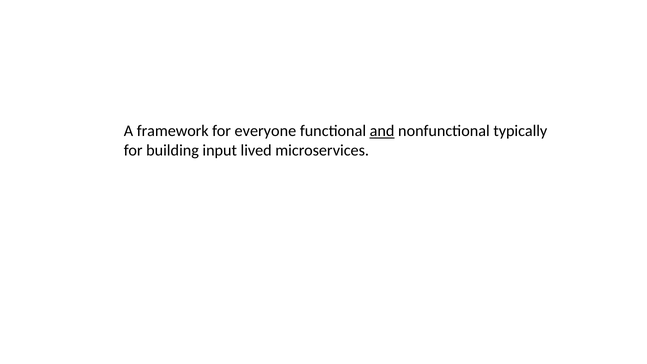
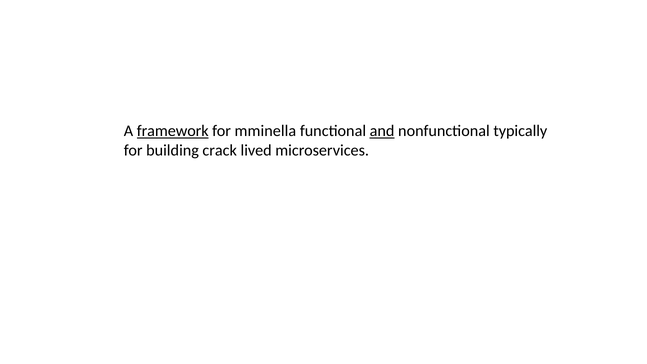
framework underline: none -> present
everyone: everyone -> mminella
input: input -> crack
